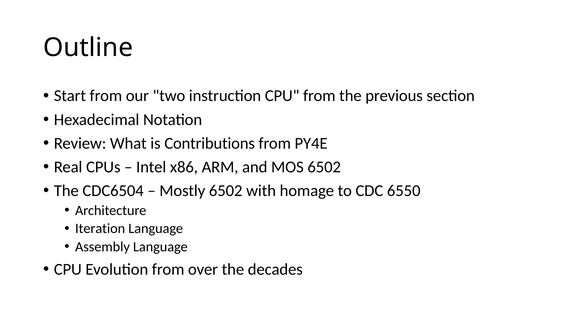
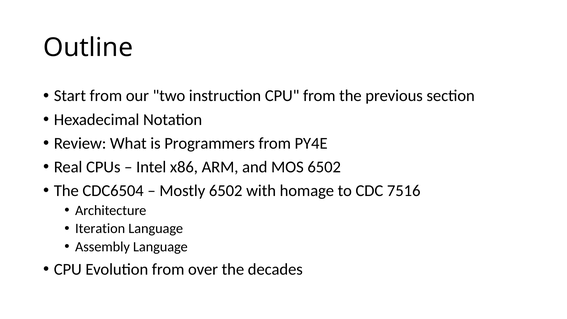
Contributions: Contributions -> Programmers
6550: 6550 -> 7516
